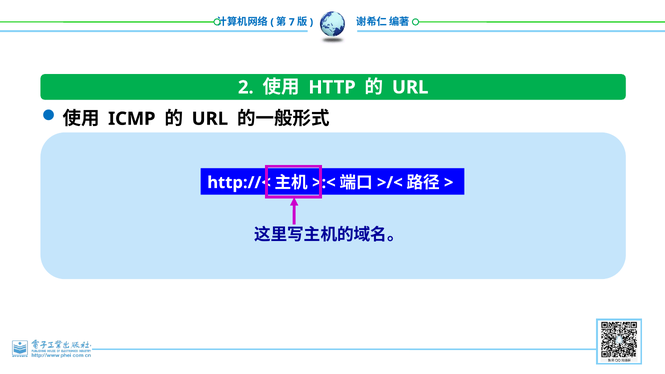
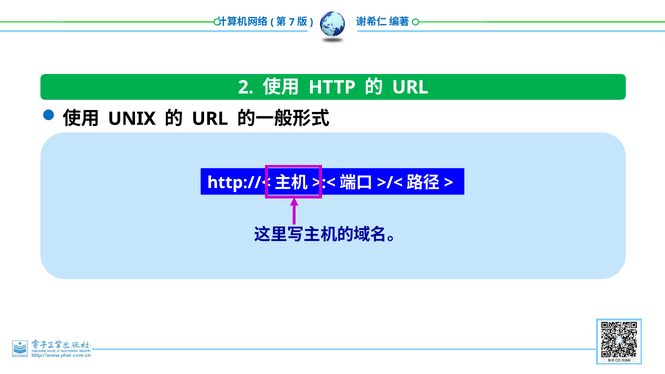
ICMP: ICMP -> UNIX
